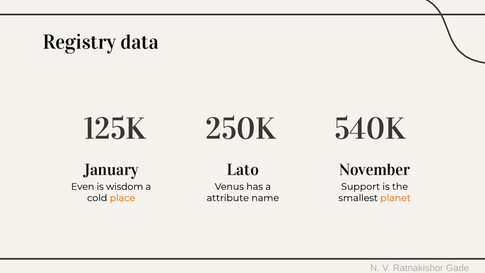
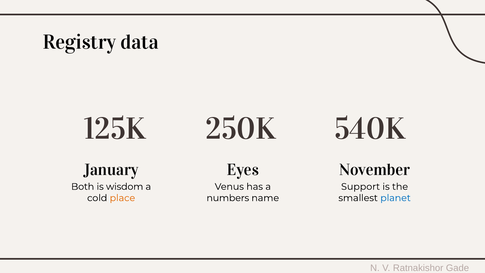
Lato: Lato -> Eyes
Even: Even -> Both
attribute: attribute -> numbers
planet colour: orange -> blue
